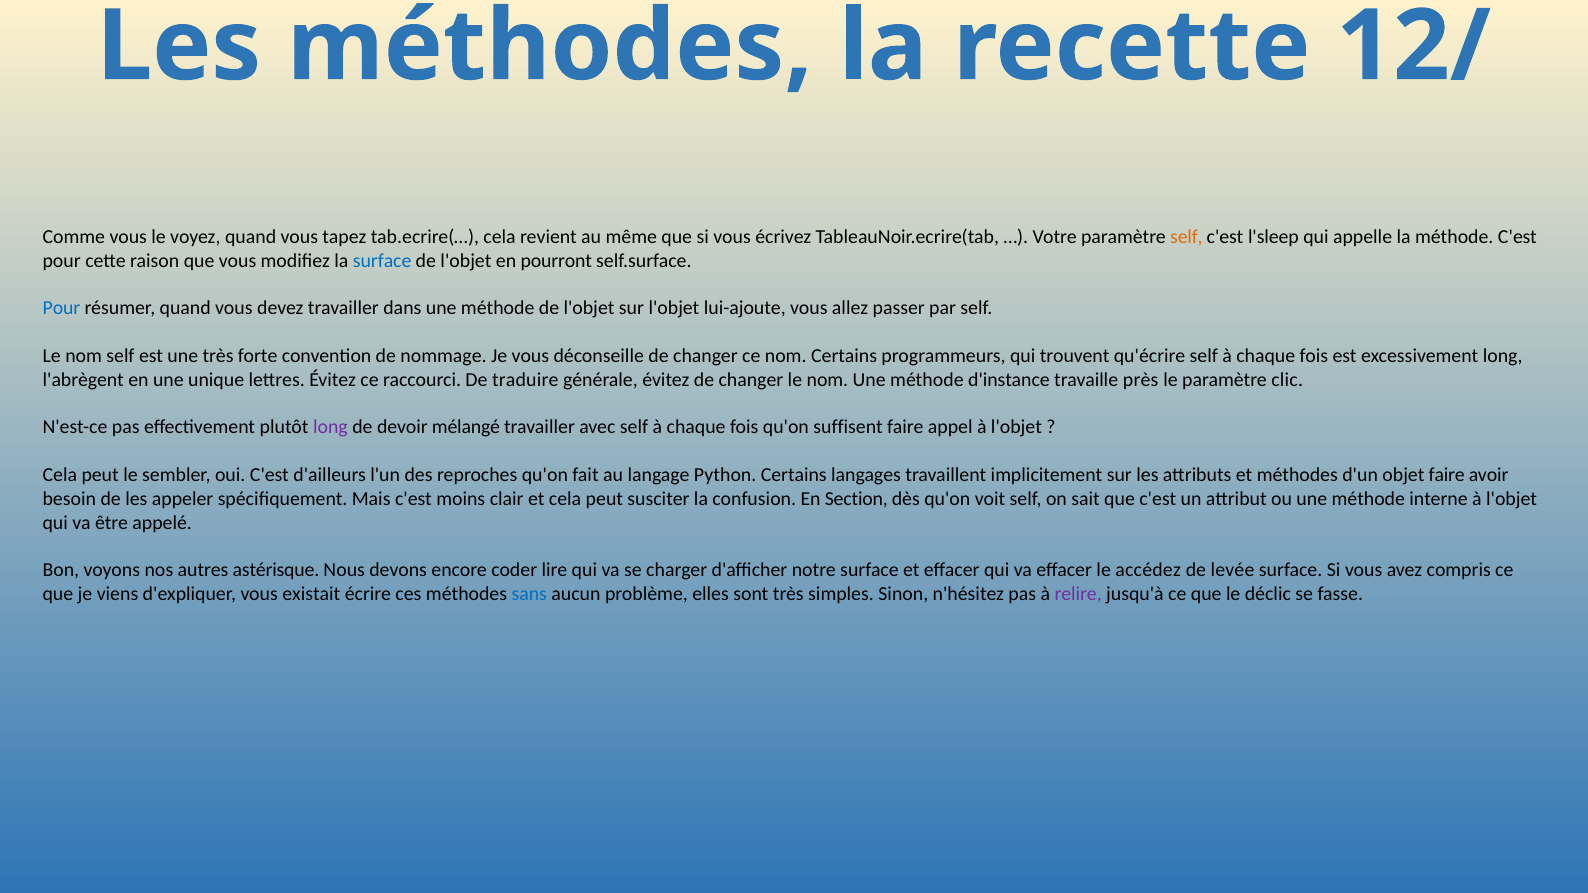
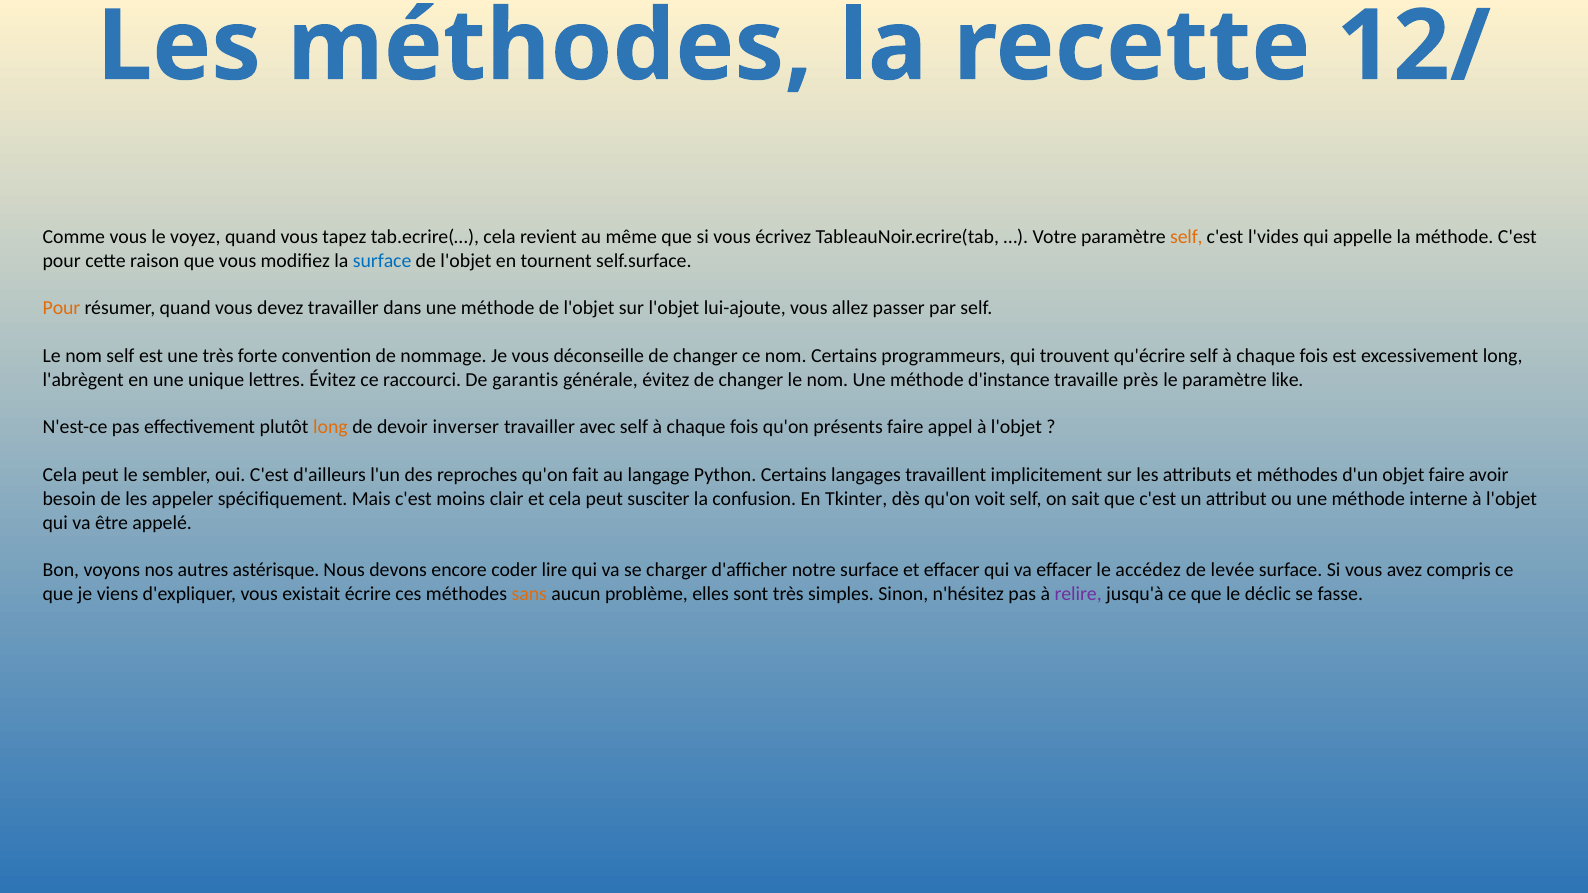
l'sleep: l'sleep -> l'vides
pourront: pourront -> tournent
Pour at (61, 308) colour: blue -> orange
traduire: traduire -> garantis
clic: clic -> like
long at (330, 427) colour: purple -> orange
mélangé: mélangé -> inverser
suffisent: suffisent -> présents
Section: Section -> Tkinter
sans colour: blue -> orange
